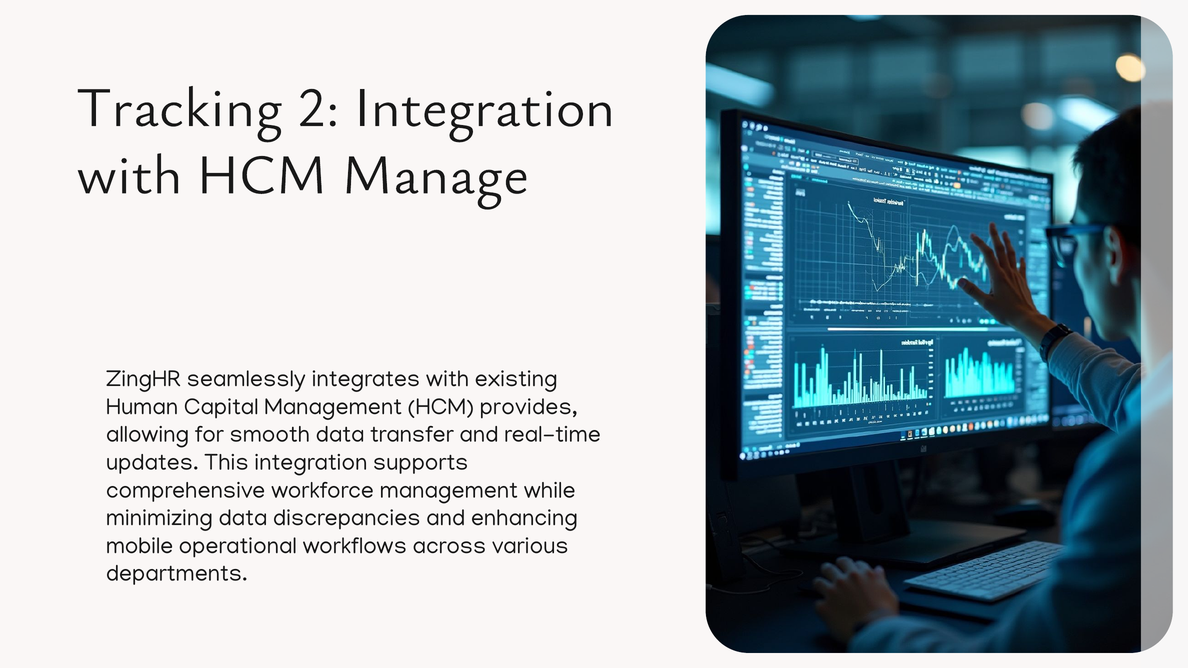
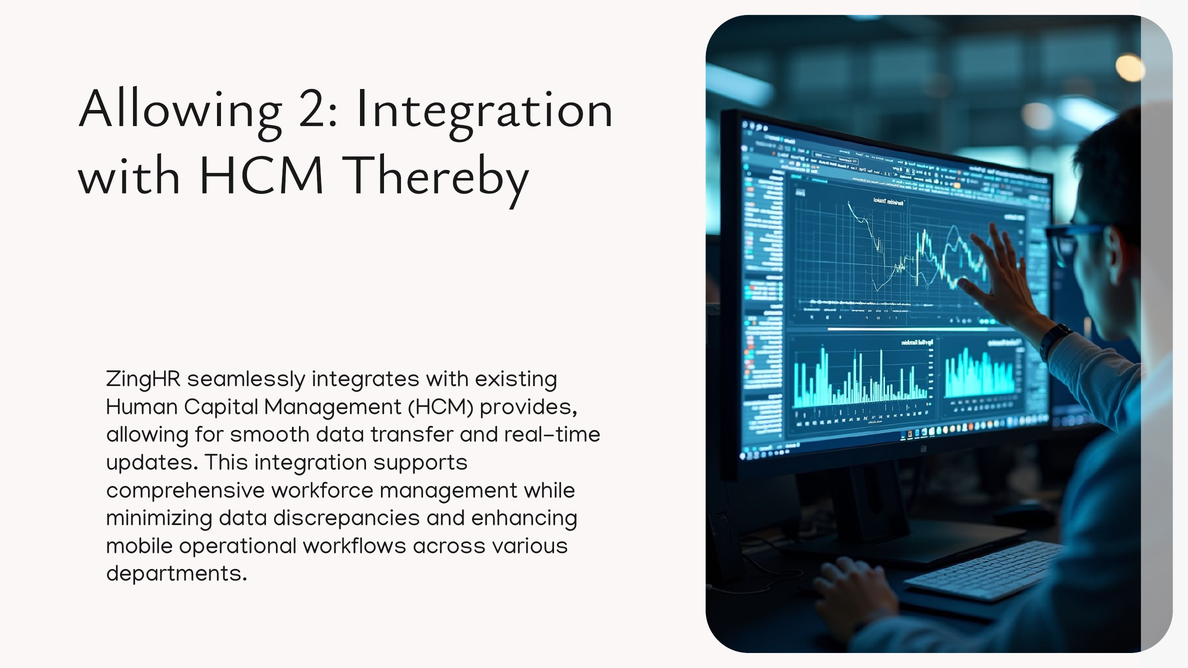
Tracking at (179, 108): Tracking -> Allowing
Manage: Manage -> Thereby
